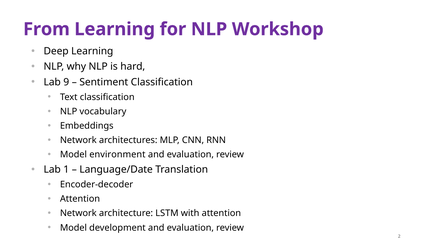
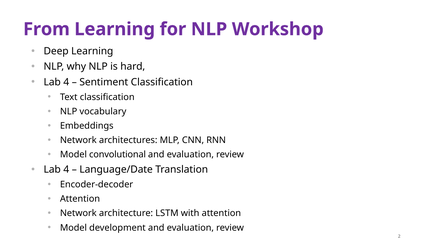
9 at (66, 82): 9 -> 4
environment: environment -> convolutional
1 at (66, 169): 1 -> 4
